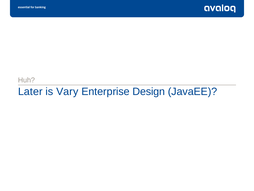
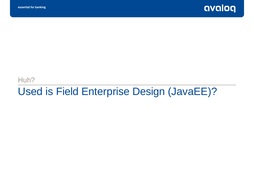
Later: Later -> Used
Vary: Vary -> Field
